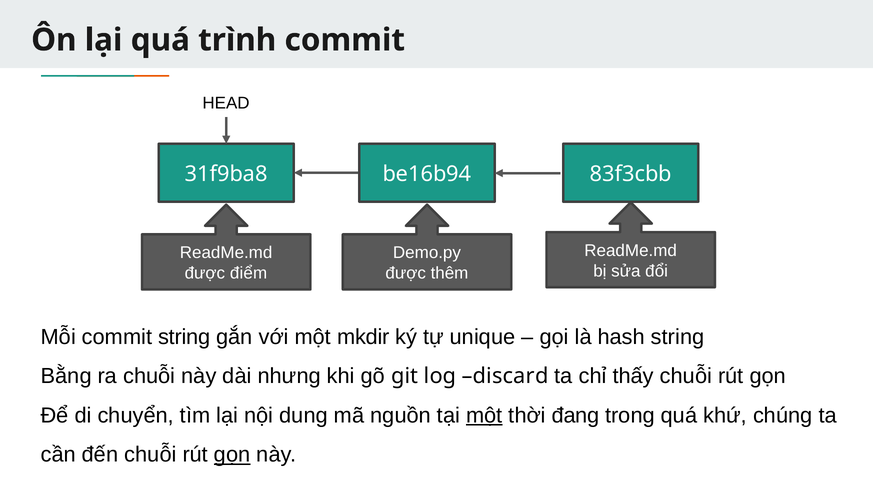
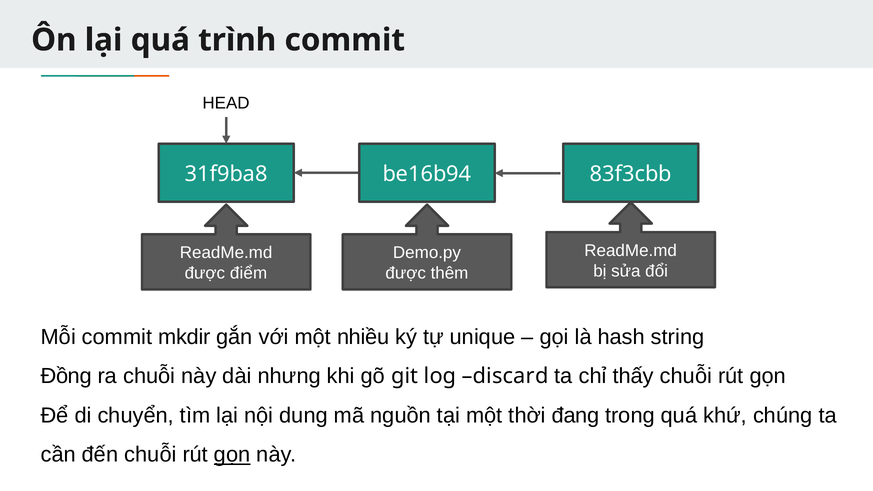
commit string: string -> mkdir
mkdir: mkdir -> nhiều
Bằng: Bằng -> Đồng
một at (484, 416) underline: present -> none
